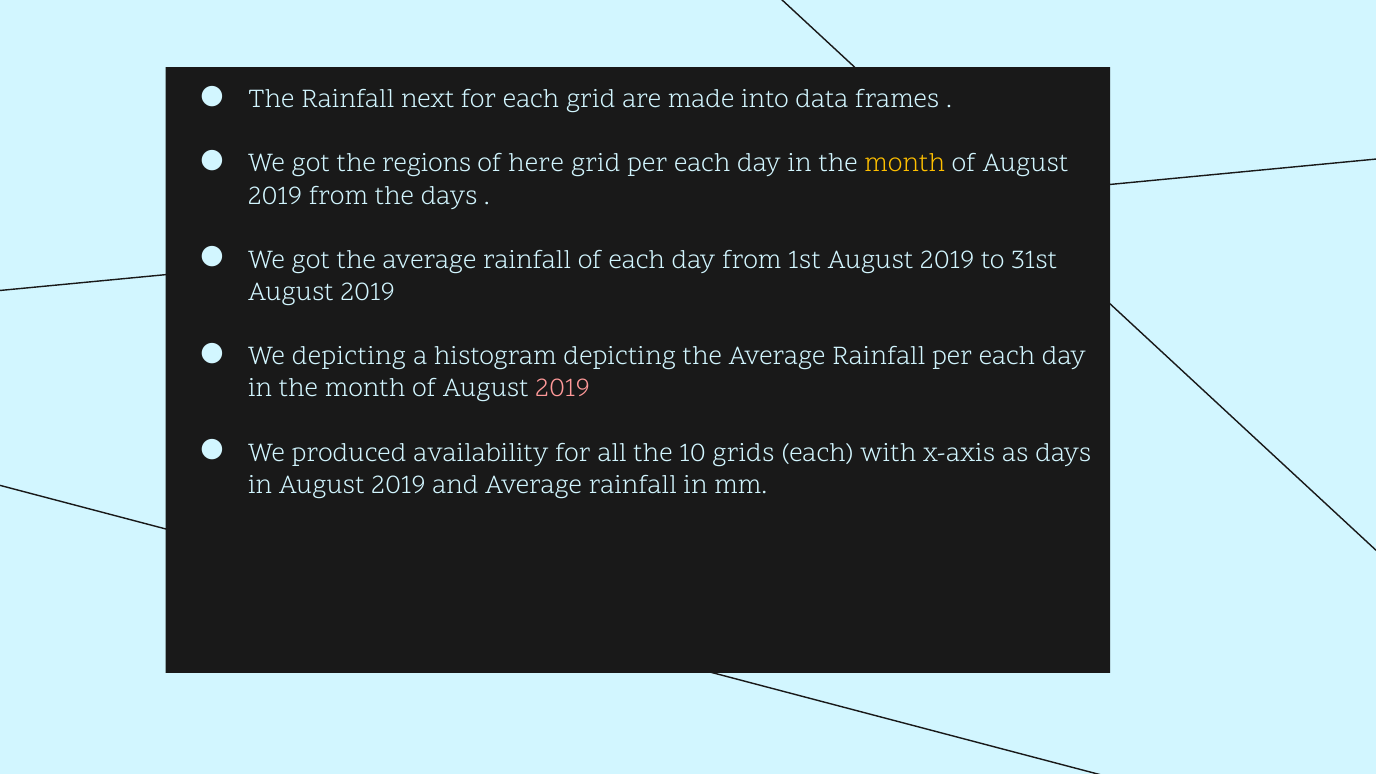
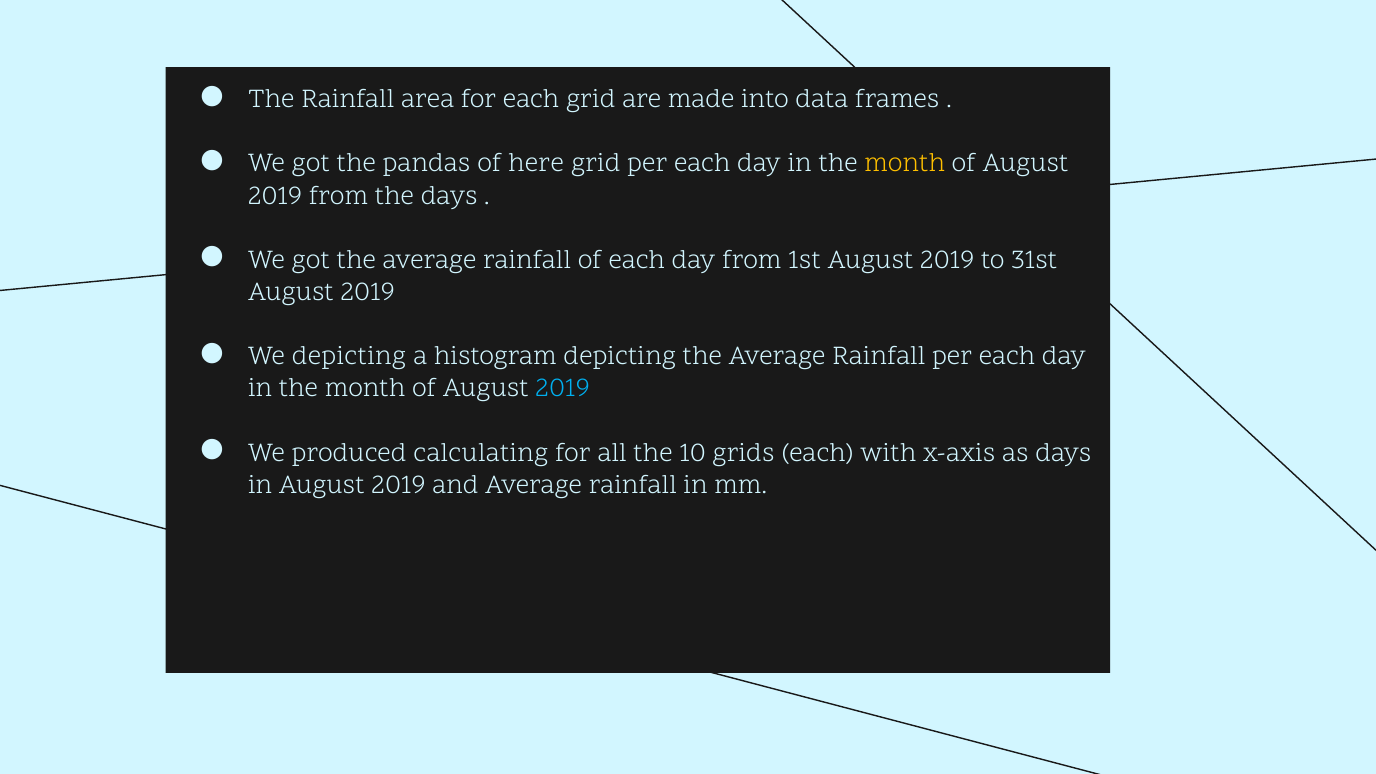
next: next -> area
regions: regions -> pandas
2019 at (563, 388) colour: pink -> light blue
availability: availability -> calculating
